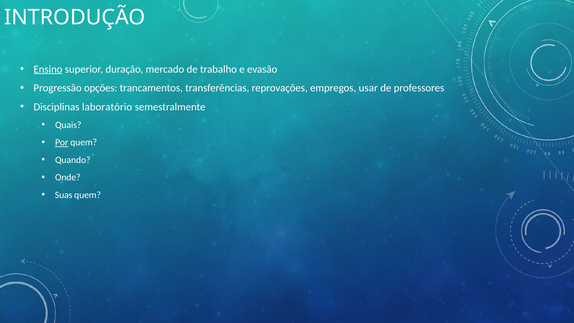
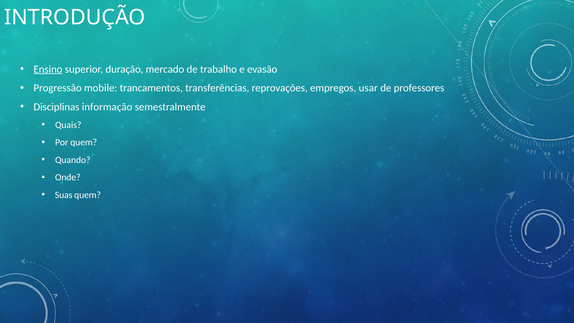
opções: opções -> mobile
laboratório: laboratório -> informação
Por underline: present -> none
